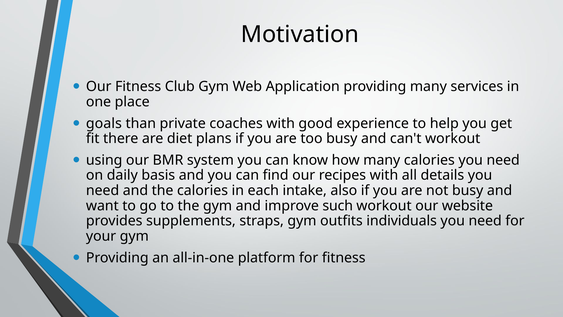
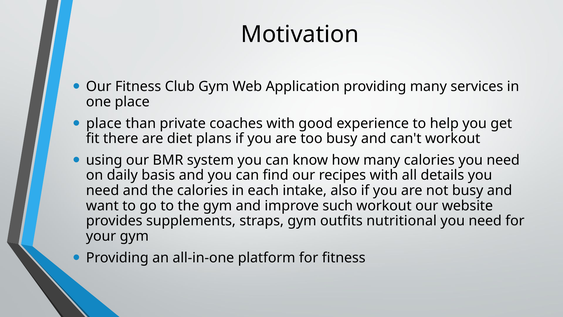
goals at (104, 123): goals -> place
individuals: individuals -> nutritional
